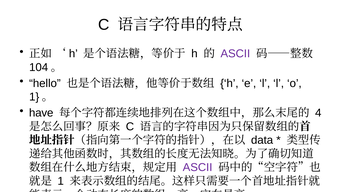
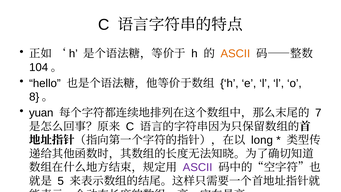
ASCII at (235, 54) colour: purple -> orange
1 at (34, 97): 1 -> 8
have: have -> yuan
4: 4 -> 7
data: data -> long
1 at (61, 181): 1 -> 5
